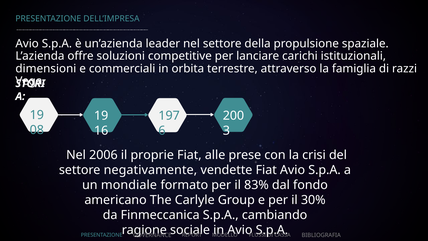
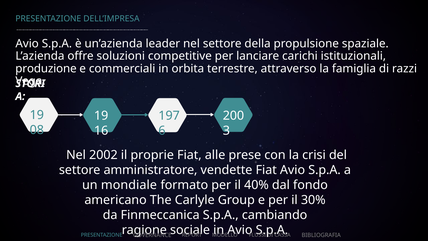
dimensioni: dimensioni -> produzione
2006: 2006 -> 2002
negativamente: negativamente -> amministratore
83%: 83% -> 40%
